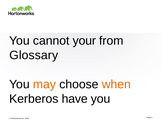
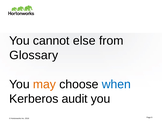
your: your -> else
when colour: orange -> blue
have: have -> audit
